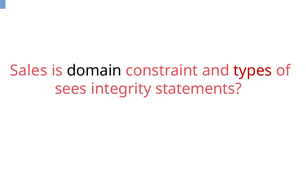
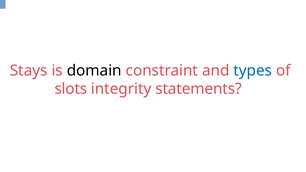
Sales: Sales -> Stays
types colour: red -> blue
sees: sees -> slots
